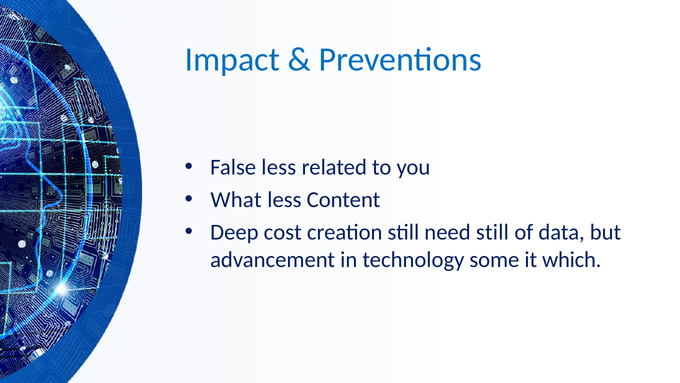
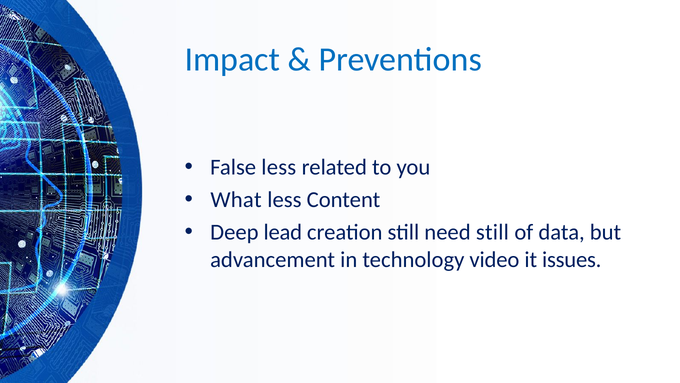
cost: cost -> lead
some: some -> video
which: which -> issues
